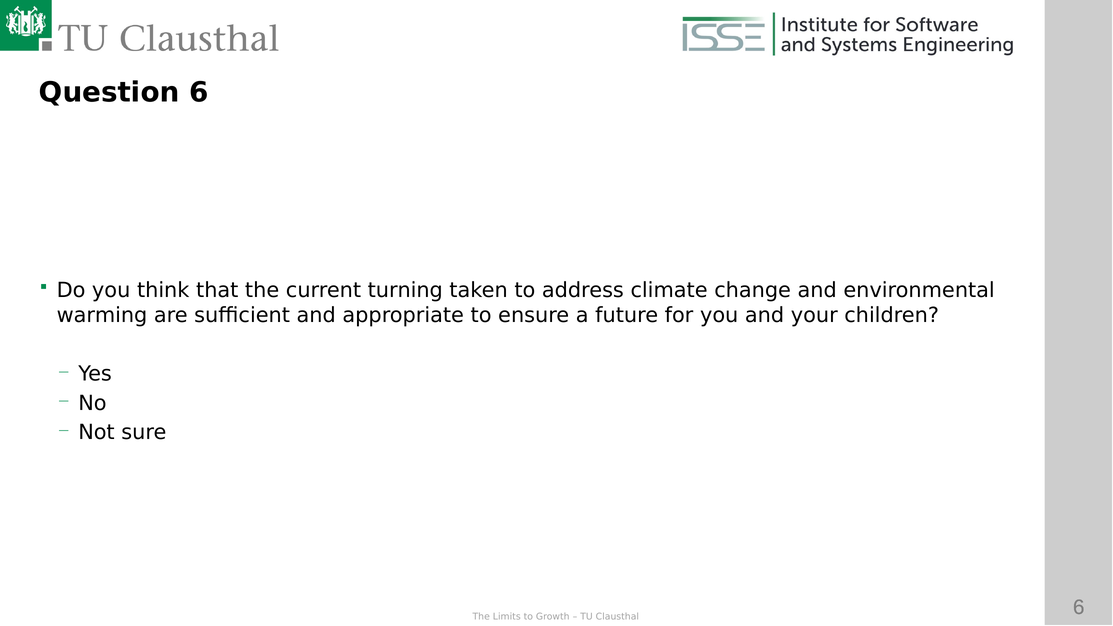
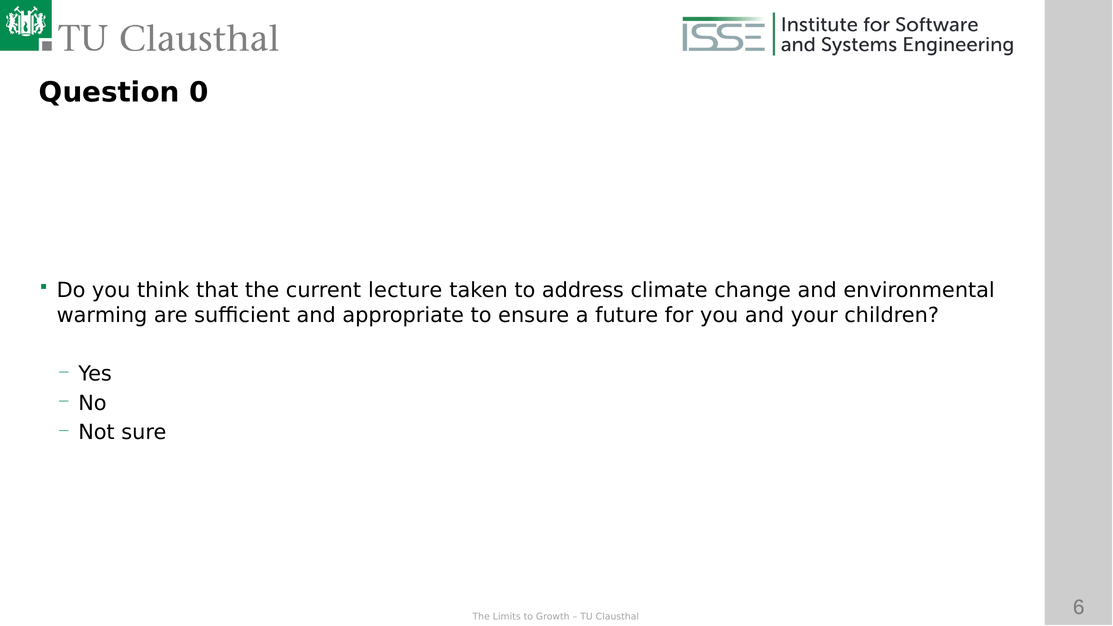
6: 6 -> 0
turning: turning -> lecture
